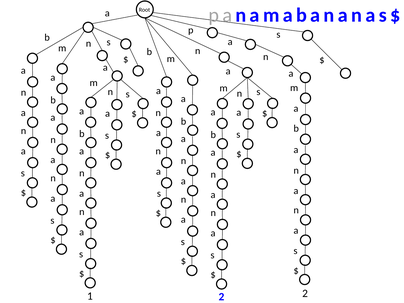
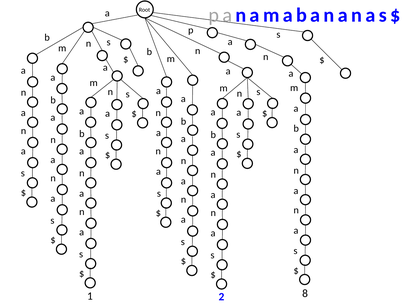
2 at (305, 294): 2 -> 8
